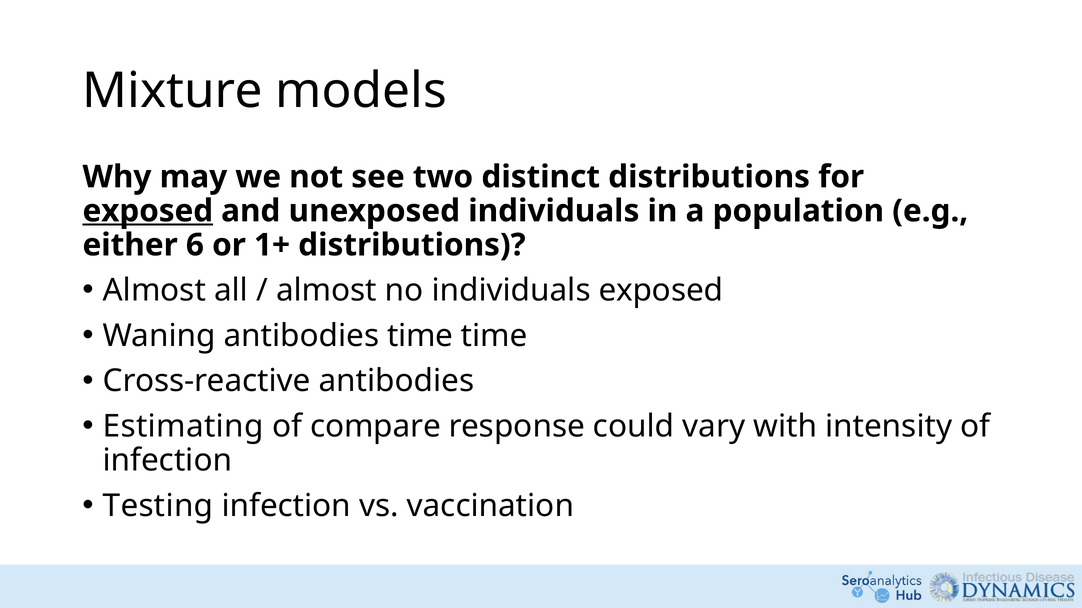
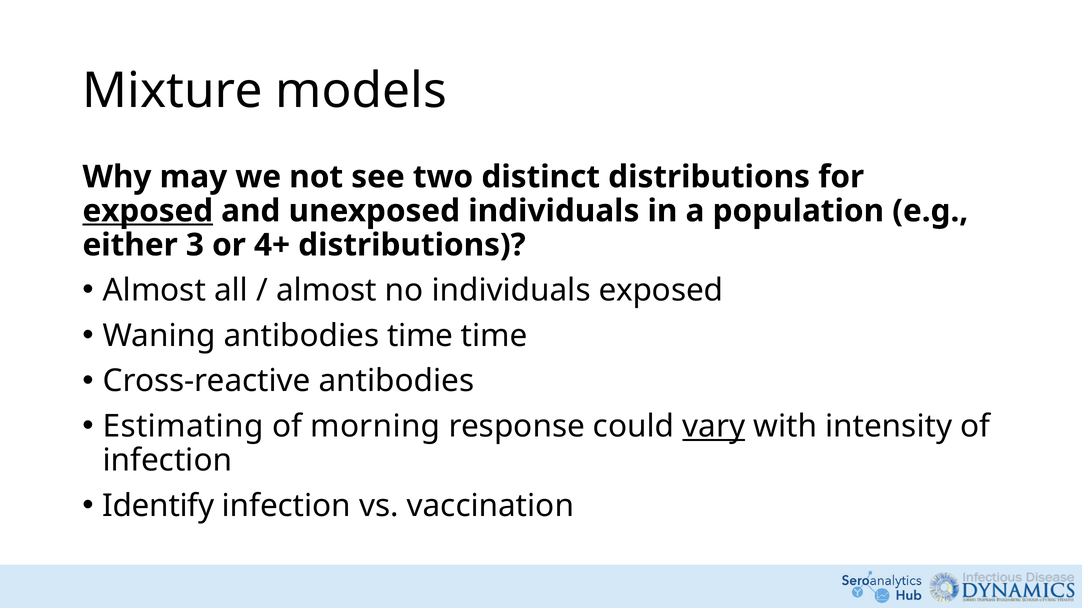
6: 6 -> 3
1+: 1+ -> 4+
compare: compare -> morning
vary underline: none -> present
Testing: Testing -> Identify
